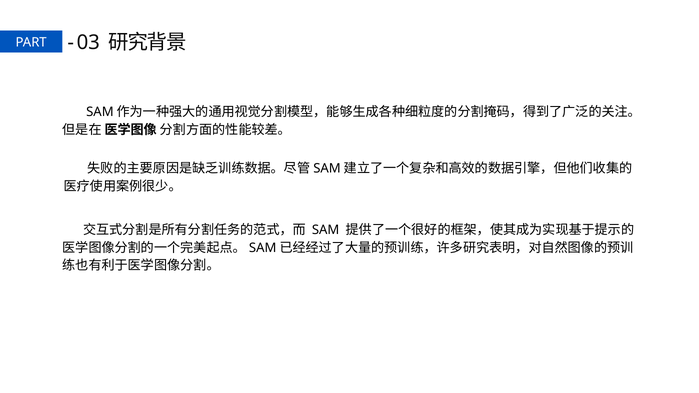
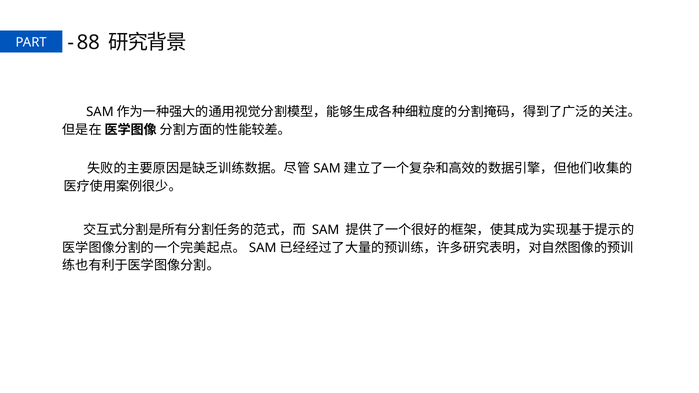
03: 03 -> 88
